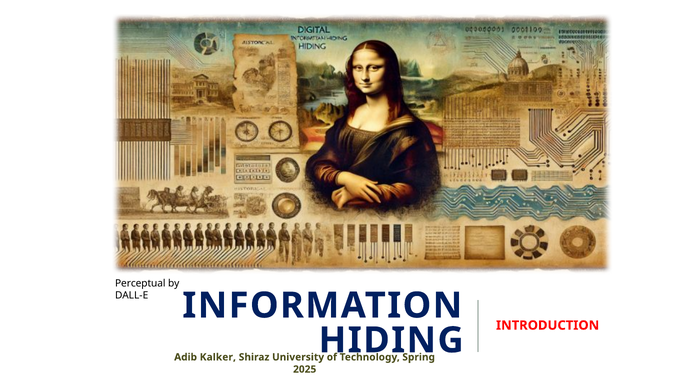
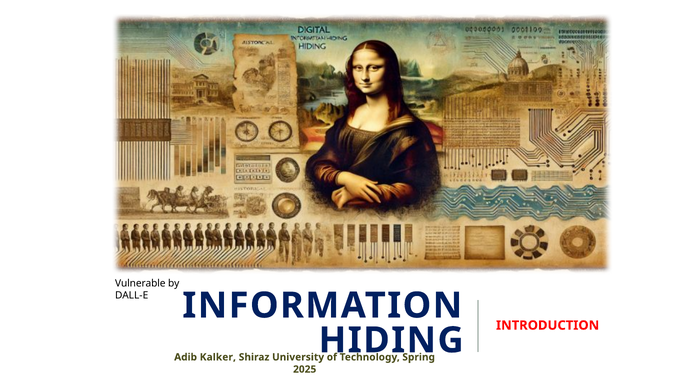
Perceptual: Perceptual -> Vulnerable
